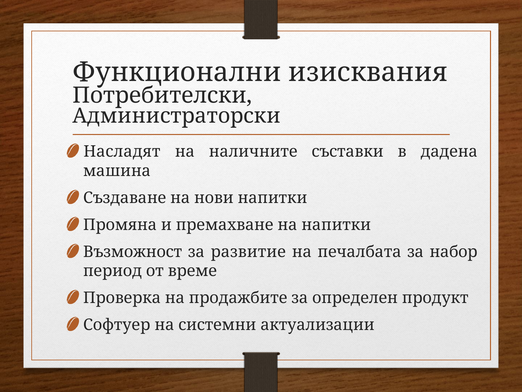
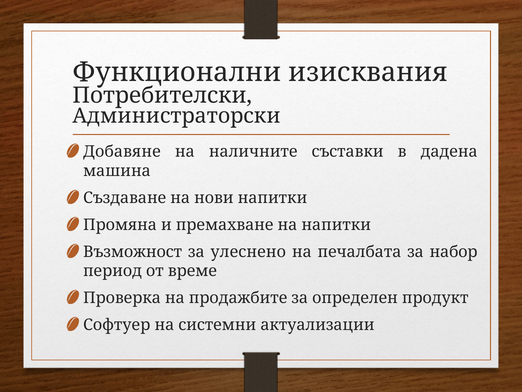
Насладят: Насладят -> Добавяне
развитие: развитие -> улеснено
